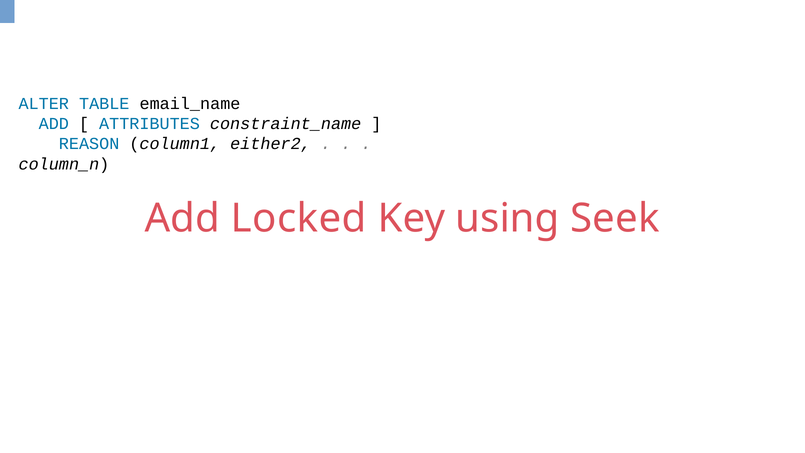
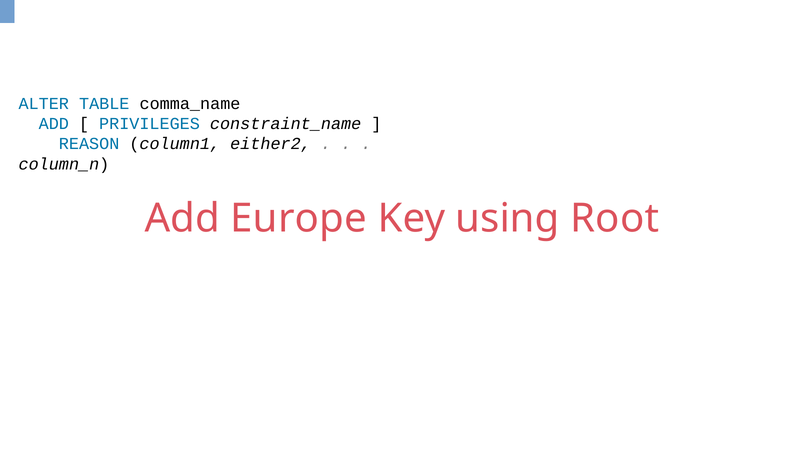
email_name: email_name -> comma_name
ATTRIBUTES: ATTRIBUTES -> PRIVILEGES
Locked: Locked -> Europe
Seek: Seek -> Root
